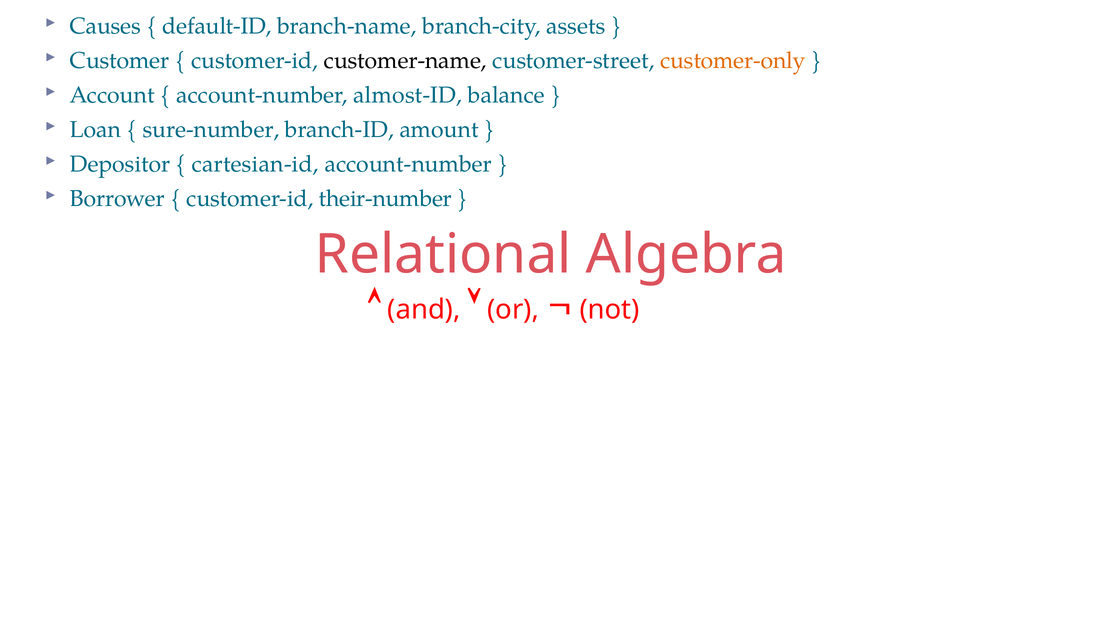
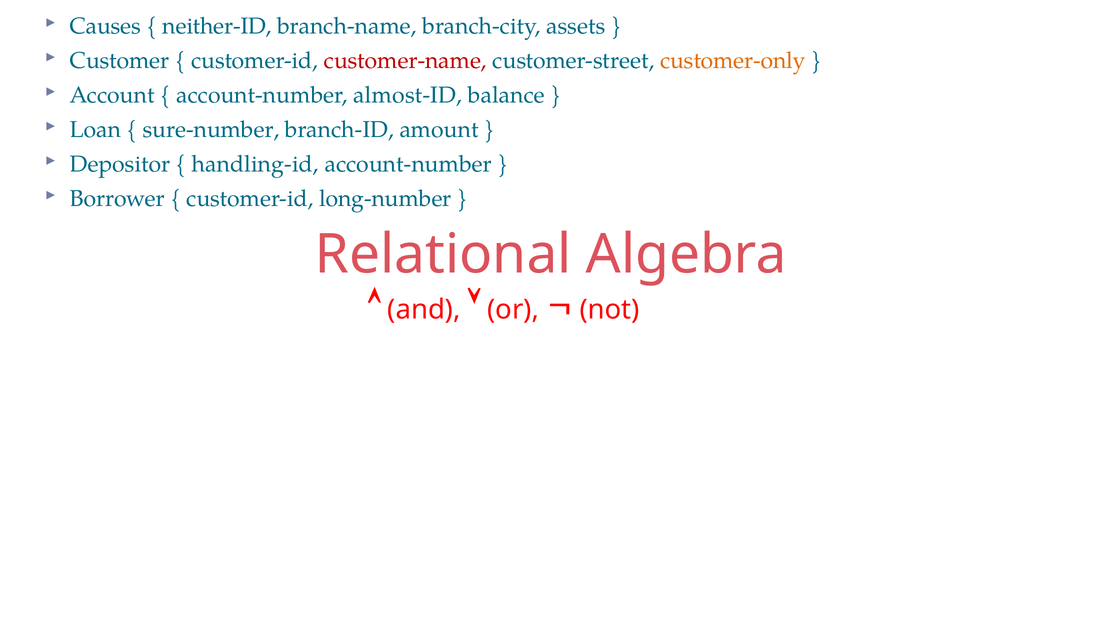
default-ID: default-ID -> neither-ID
customer-name colour: black -> red
cartesian-id: cartesian-id -> handling-id
their-number: their-number -> long-number
